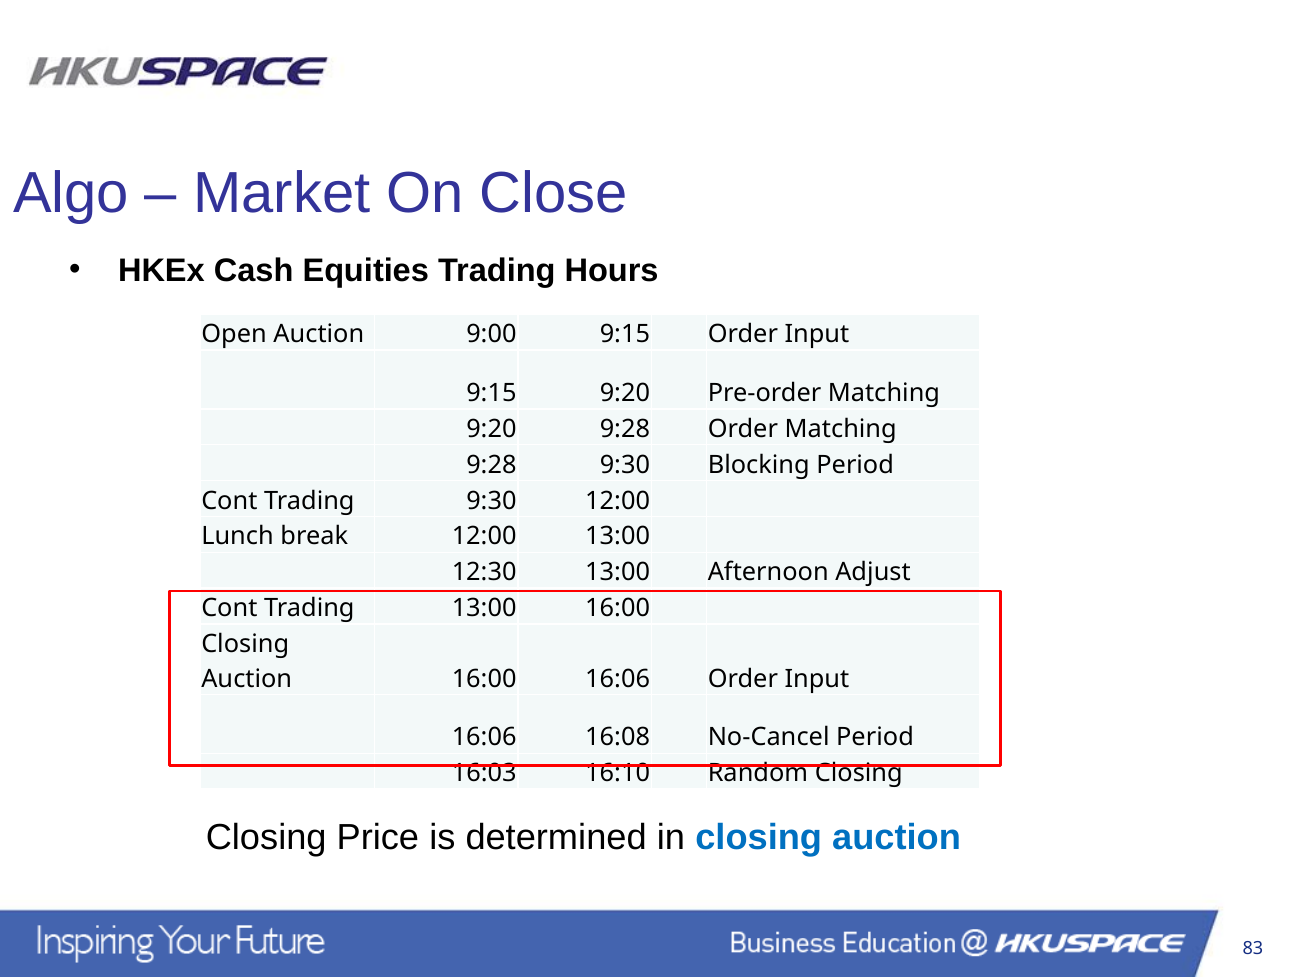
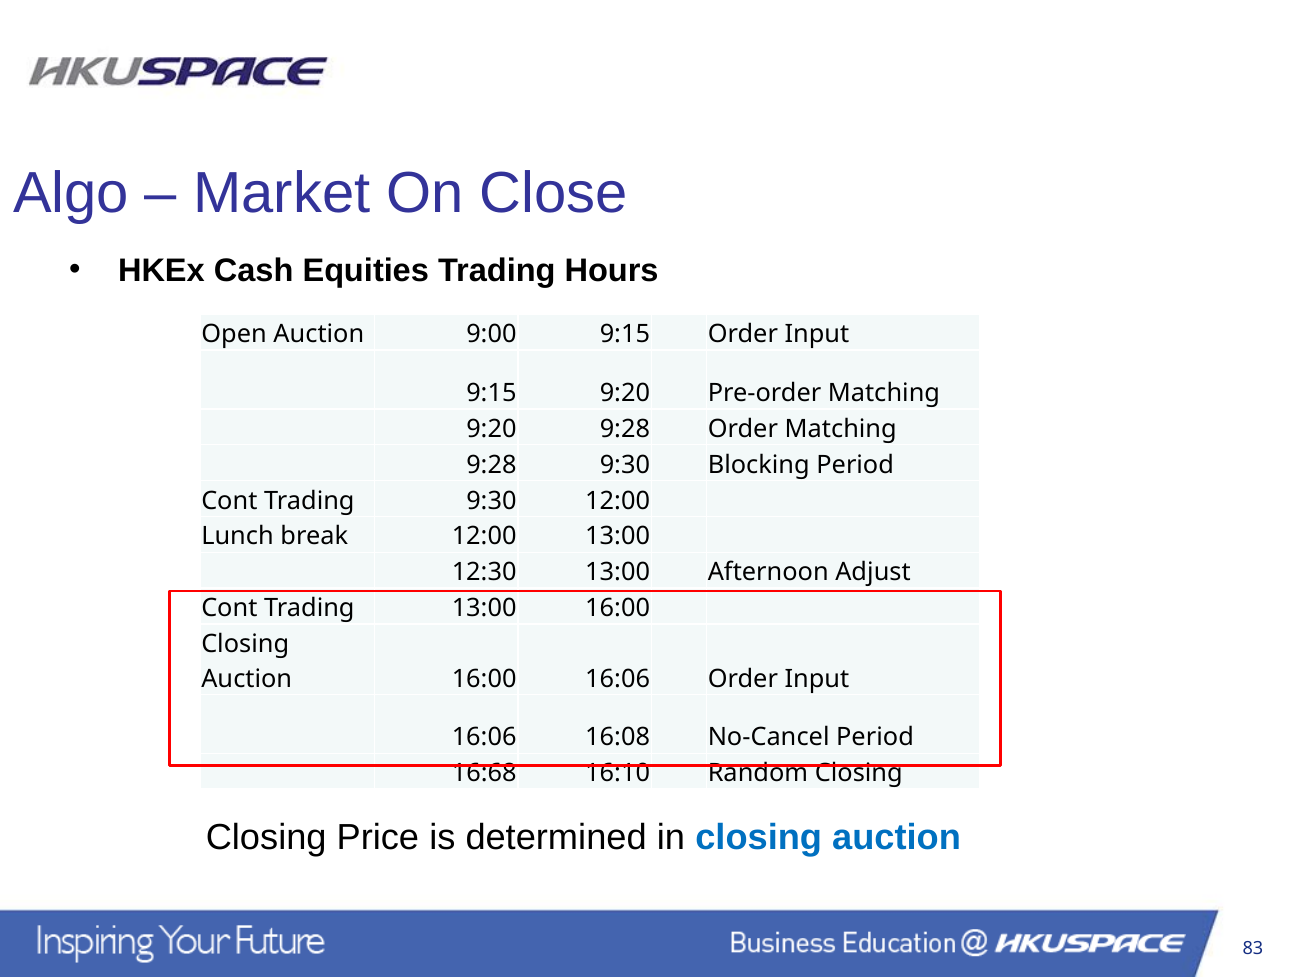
16:03: 16:03 -> 16:68
